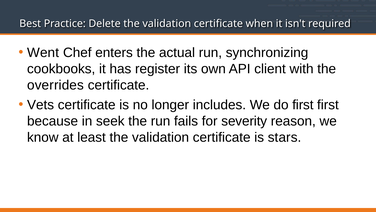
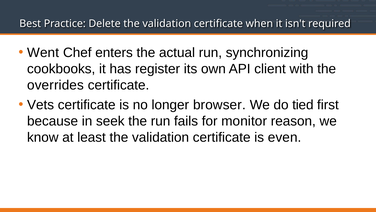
includes: includes -> browser
do first: first -> tied
severity: severity -> monitor
stars: stars -> even
